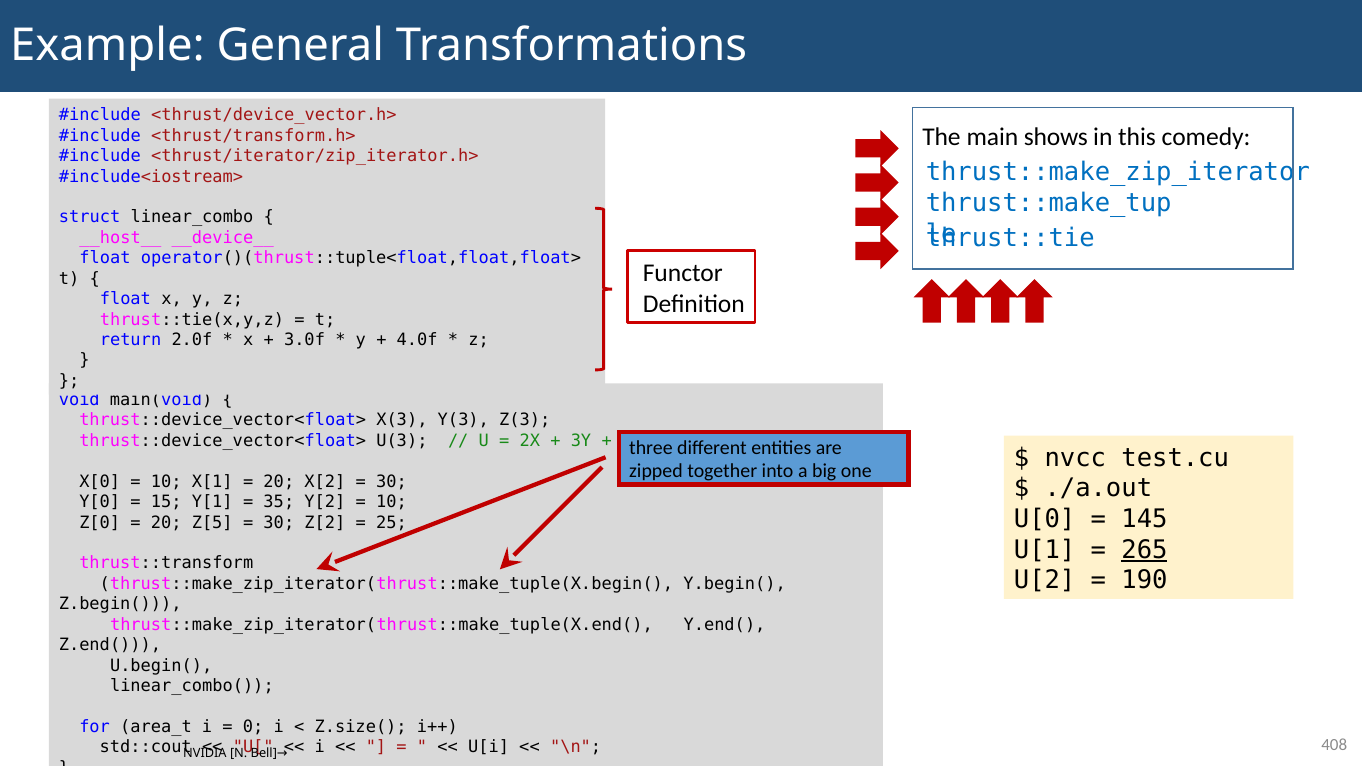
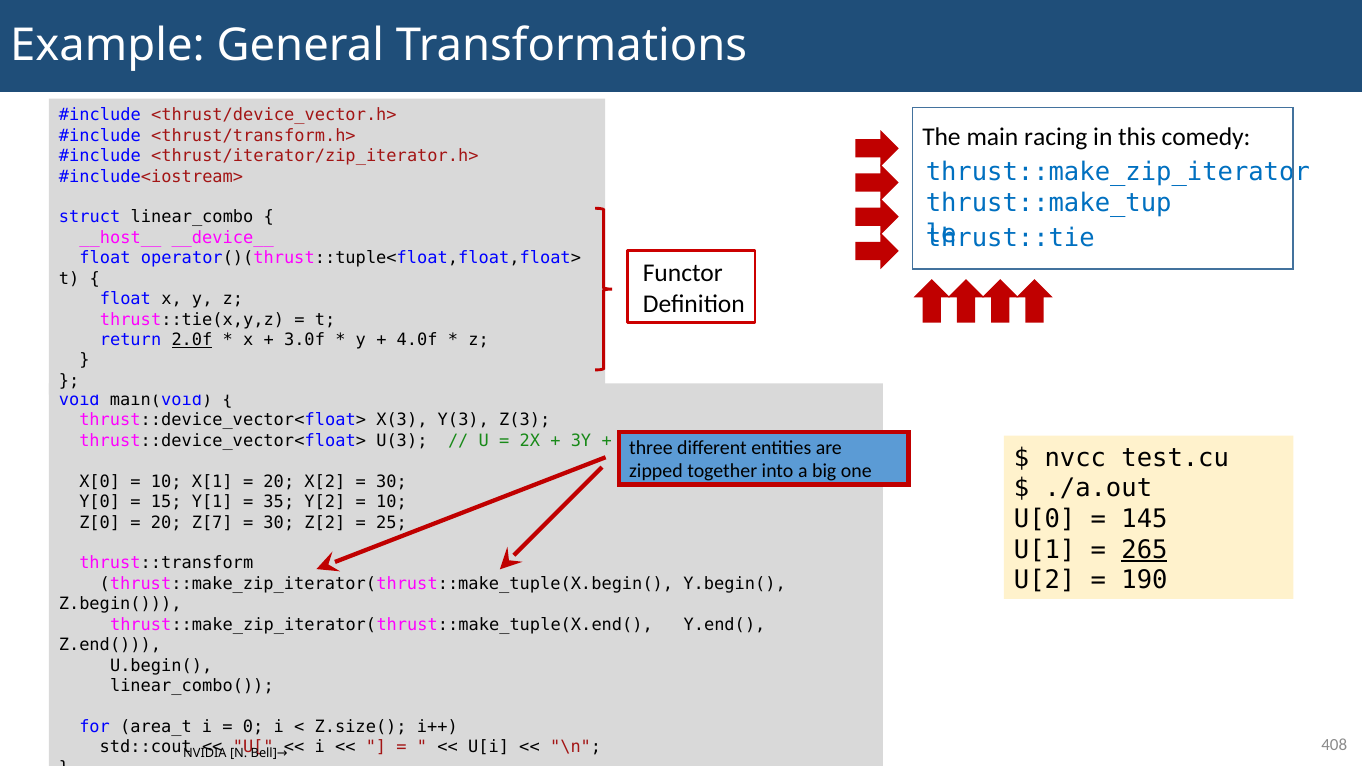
shows: shows -> racing
2.0f underline: none -> present
Z[5: Z[5 -> Z[7
